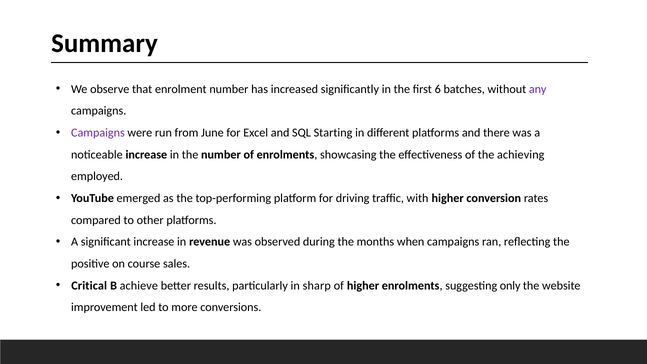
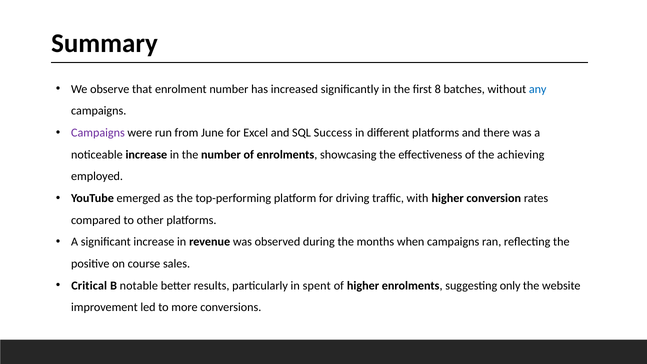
6: 6 -> 8
any colour: purple -> blue
Starting: Starting -> Success
achieve: achieve -> notable
sharp: sharp -> spent
